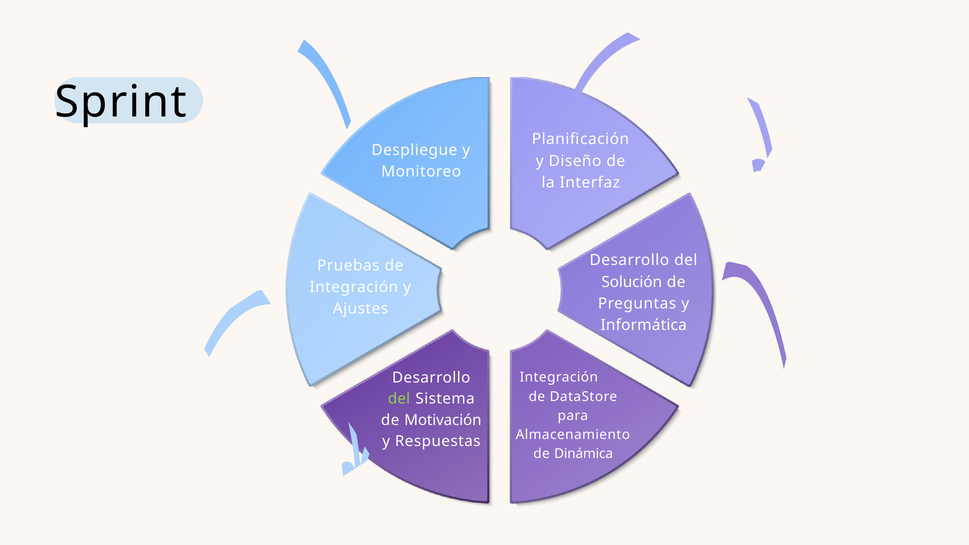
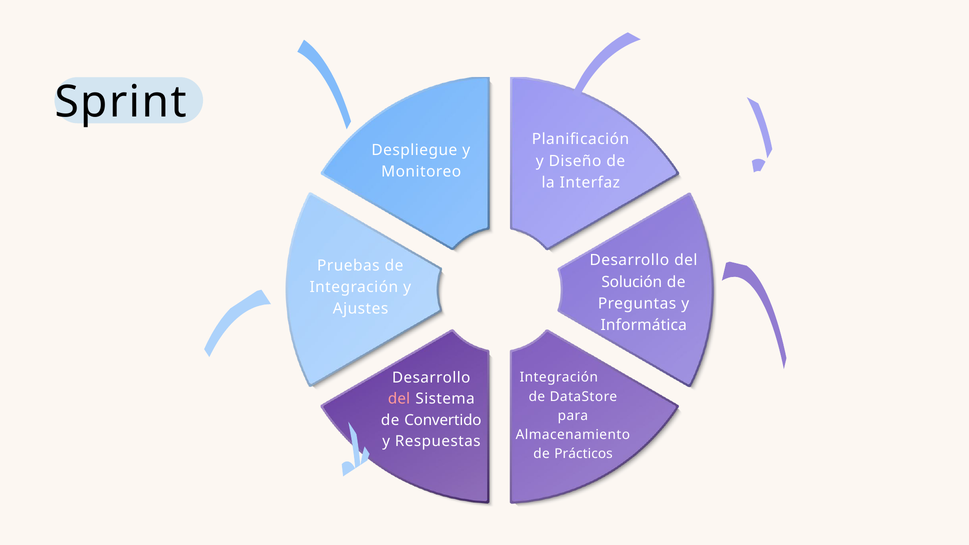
del at (399, 399) colour: light green -> pink
Motivación: Motivación -> Convertido
Dinámica: Dinámica -> Prácticos
